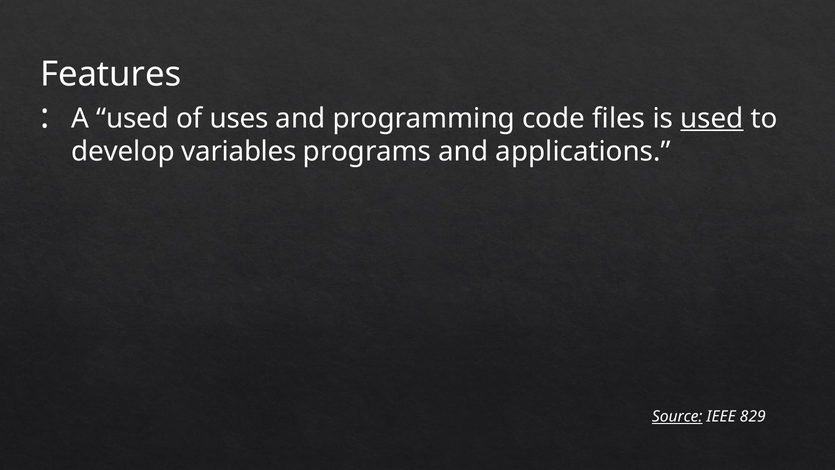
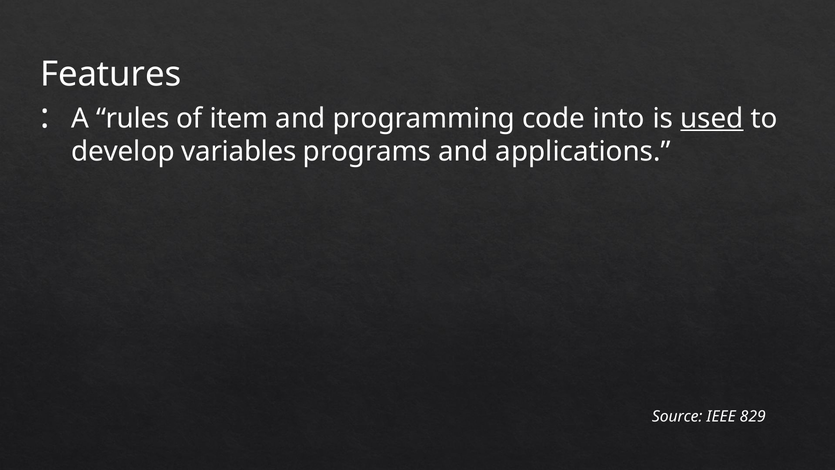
A used: used -> rules
uses: uses -> item
files: files -> into
Source underline: present -> none
